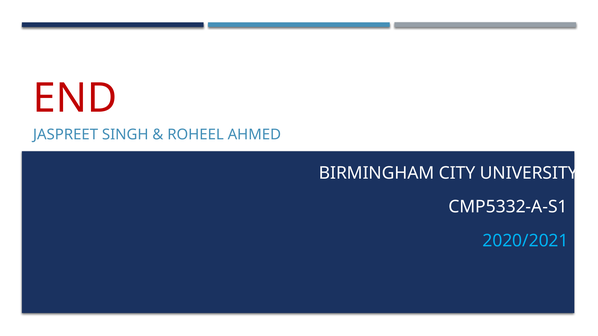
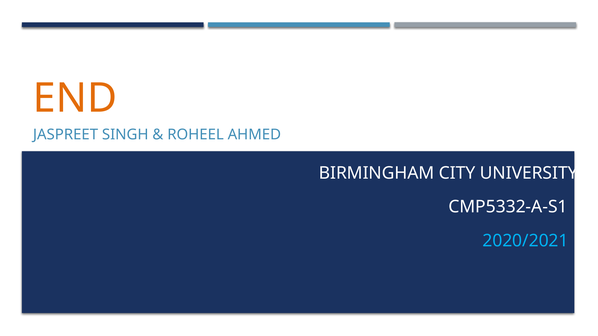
END colour: red -> orange
